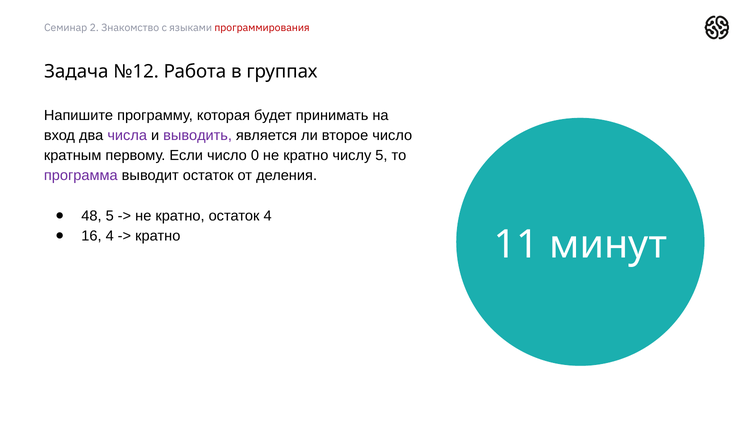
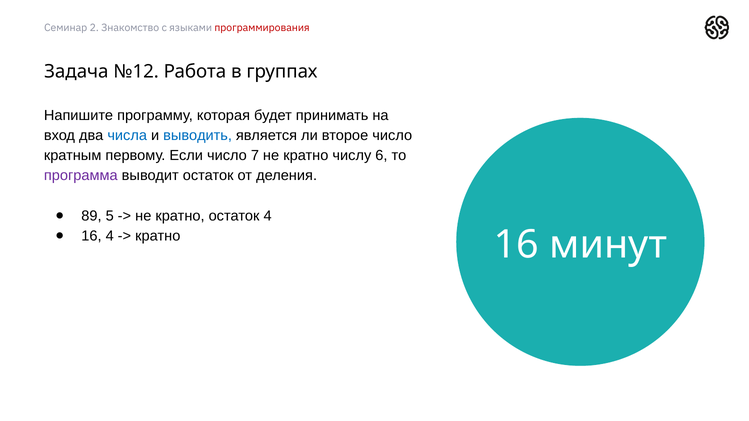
числа colour: purple -> blue
выводить colour: purple -> blue
0: 0 -> 7
числу 5: 5 -> 6
48: 48 -> 89
кратно 11: 11 -> 16
